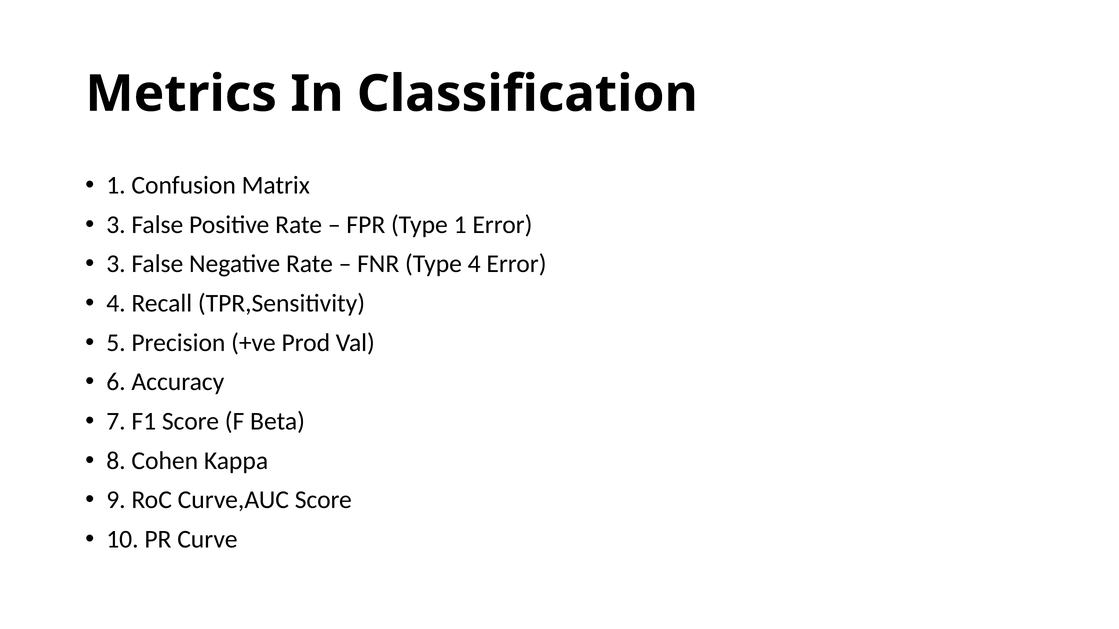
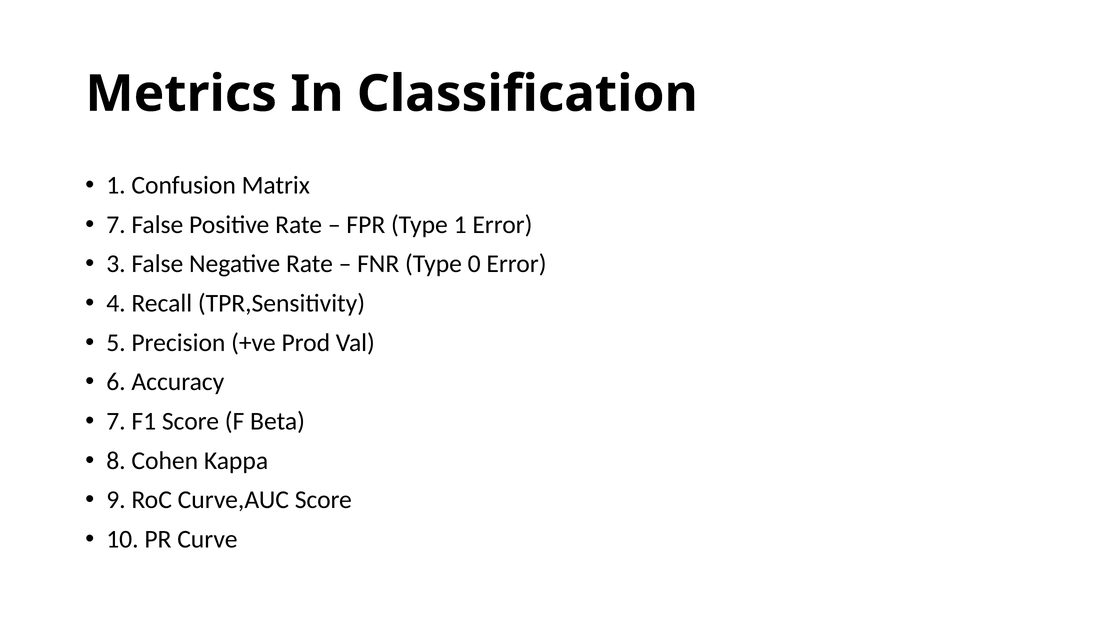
3 at (116, 225): 3 -> 7
Type 4: 4 -> 0
